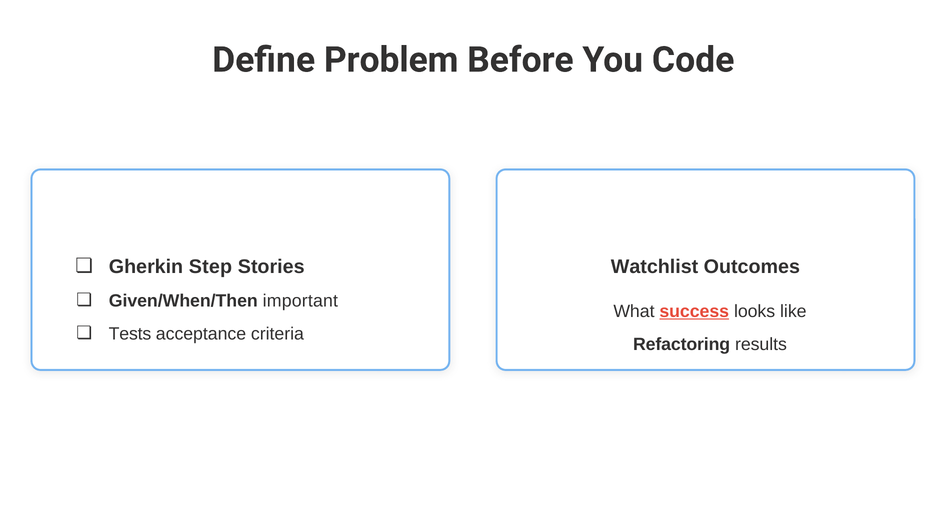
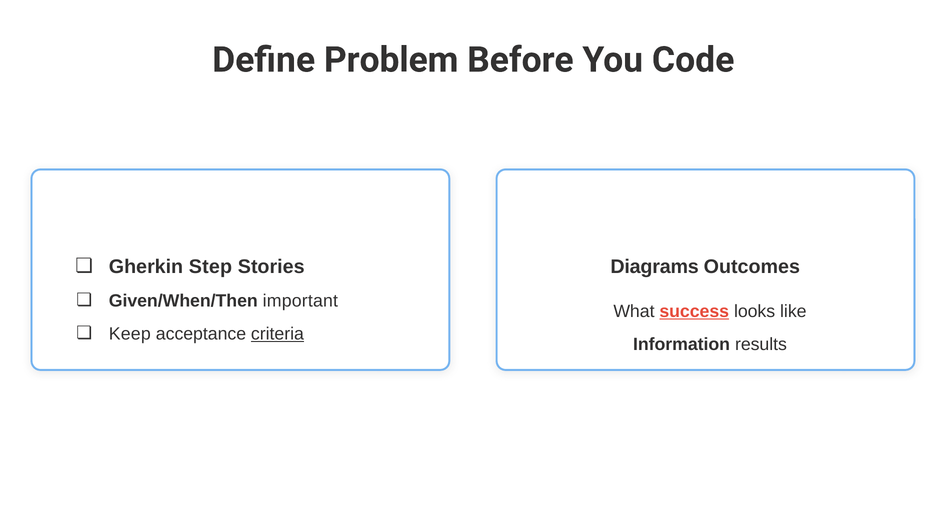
Watchlist: Watchlist -> Diagrams
Tests: Tests -> Keep
criteria underline: none -> present
Refactoring: Refactoring -> Information
